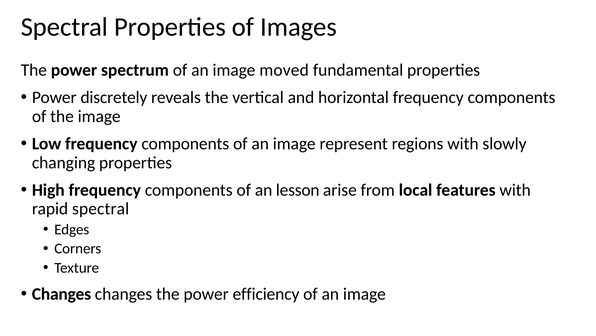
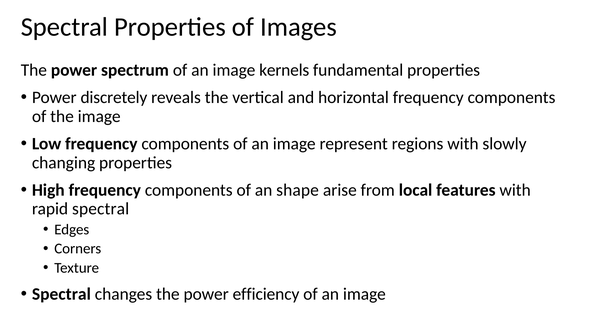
moved: moved -> kernels
lesson: lesson -> shape
Changes at (62, 293): Changes -> Spectral
